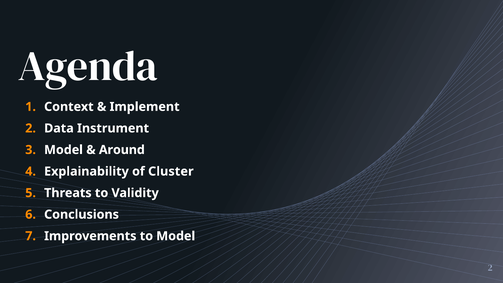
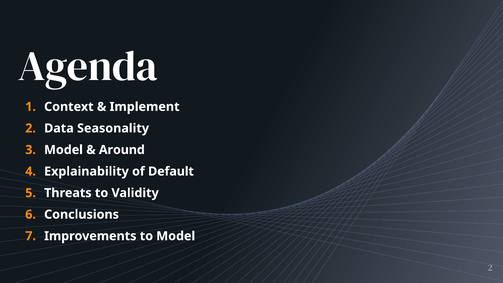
Instrument: Instrument -> Seasonality
Cluster: Cluster -> Default
